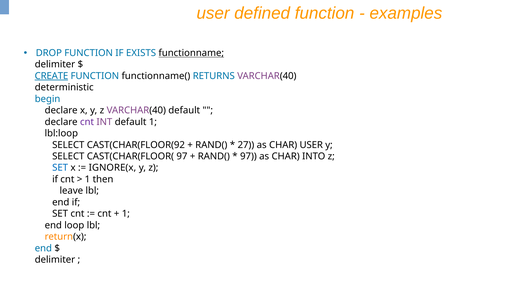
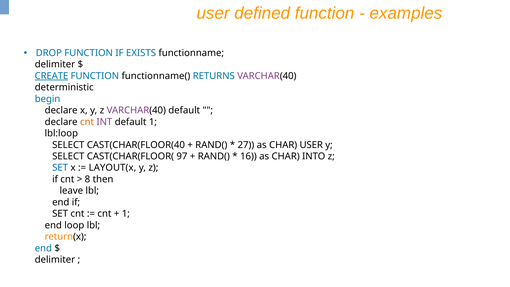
functionname underline: present -> none
cnt at (87, 122) colour: purple -> orange
CAST(CHAR(FLOOR(92: CAST(CHAR(FLOOR(92 -> CAST(CHAR(FLOOR(40
97 at (248, 156): 97 -> 16
IGNORE(x: IGNORE(x -> LAYOUT(x
1 at (87, 179): 1 -> 8
